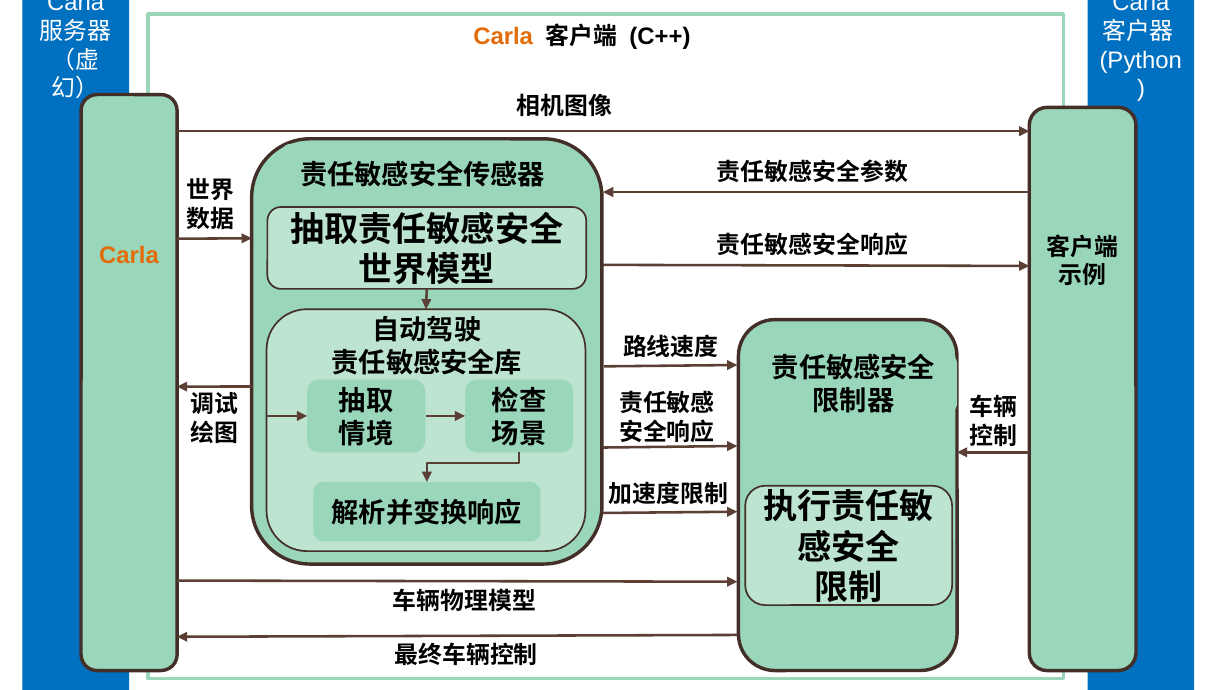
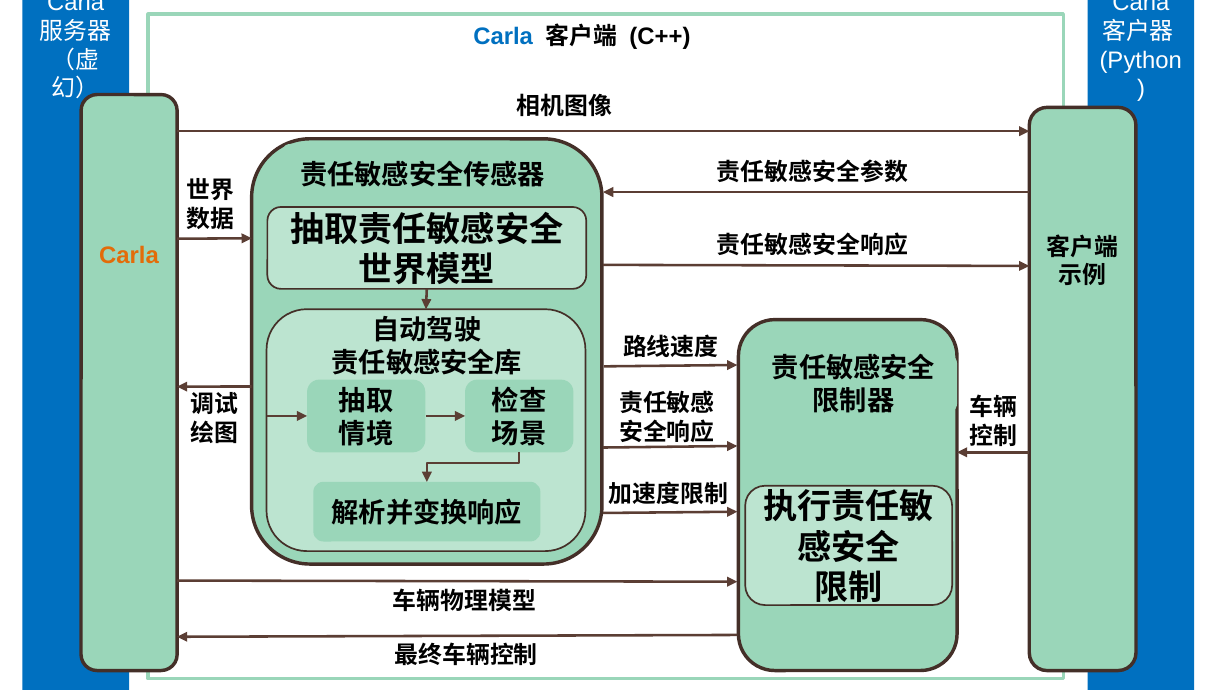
Carla at (503, 37) colour: orange -> blue
